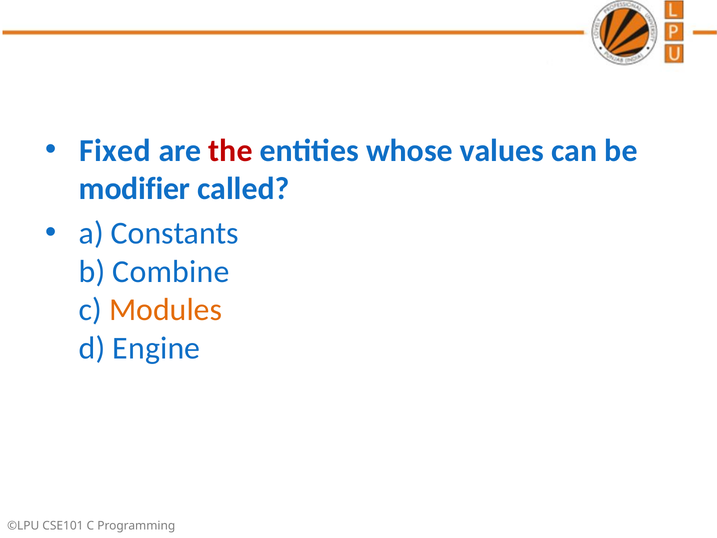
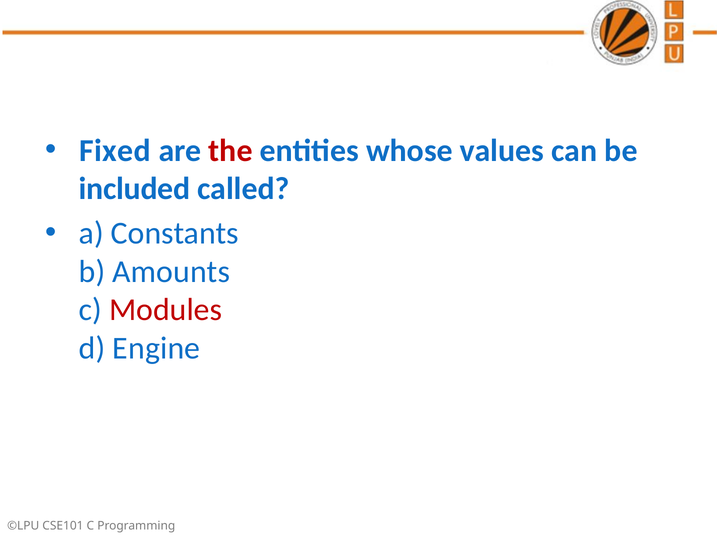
modifier: modifier -> included
Combine: Combine -> Amounts
Modules colour: orange -> red
